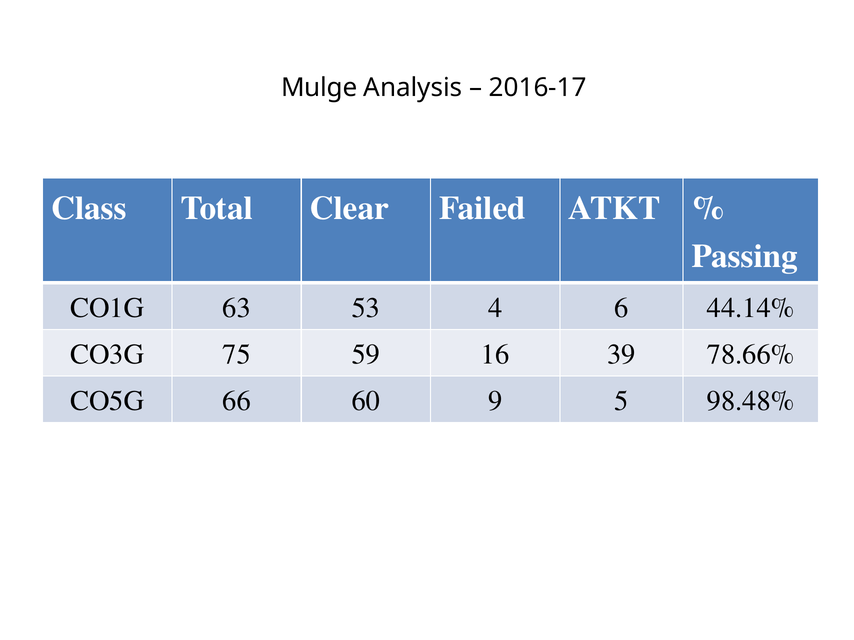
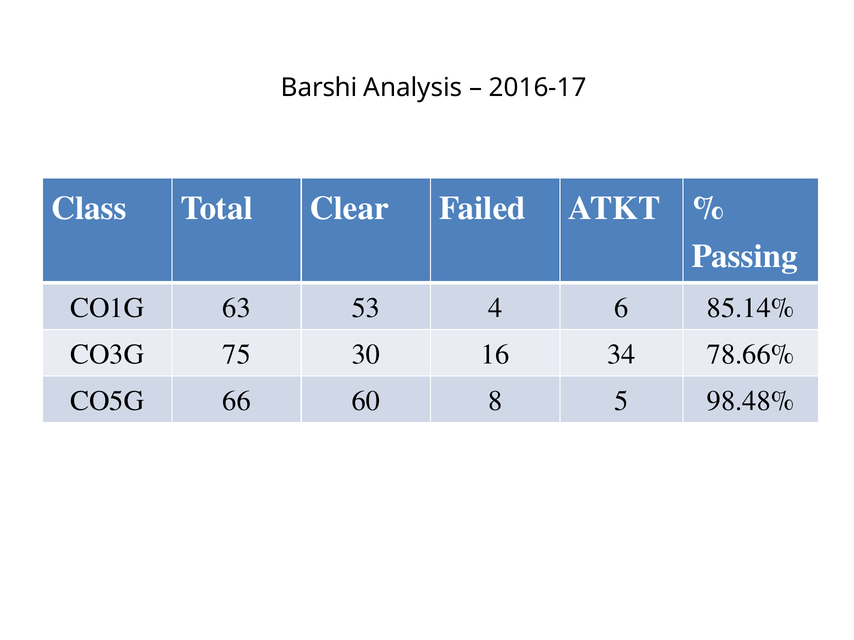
Mulge: Mulge -> Barshi
44.14%: 44.14% -> 85.14%
59: 59 -> 30
39: 39 -> 34
9: 9 -> 8
